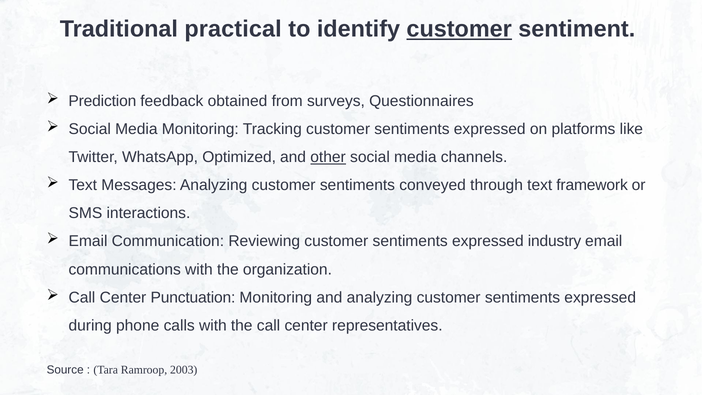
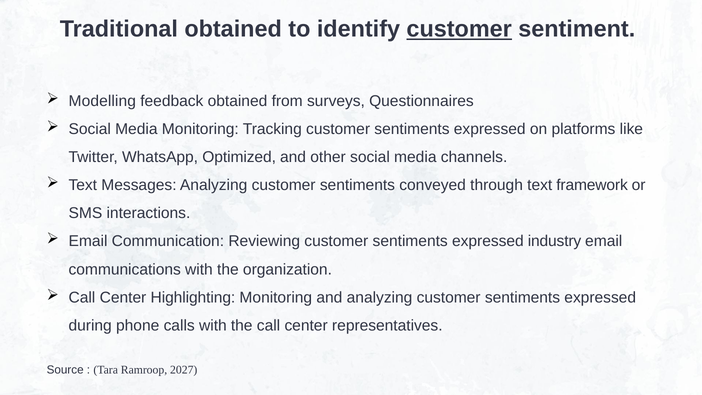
Traditional practical: practical -> obtained
Prediction: Prediction -> Modelling
other underline: present -> none
Punctuation: Punctuation -> Highlighting
2003: 2003 -> 2027
